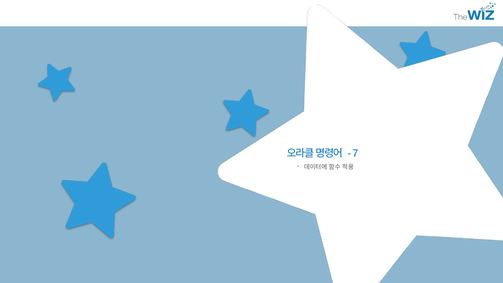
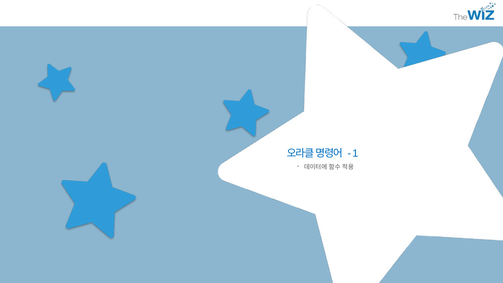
7: 7 -> 1
